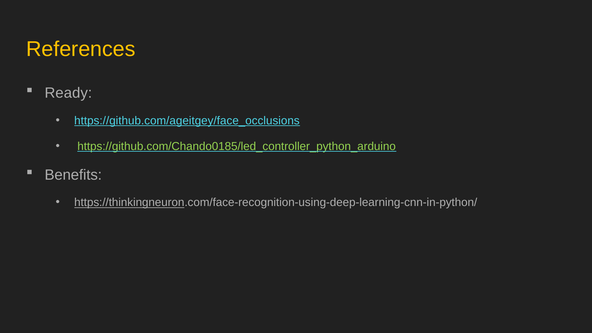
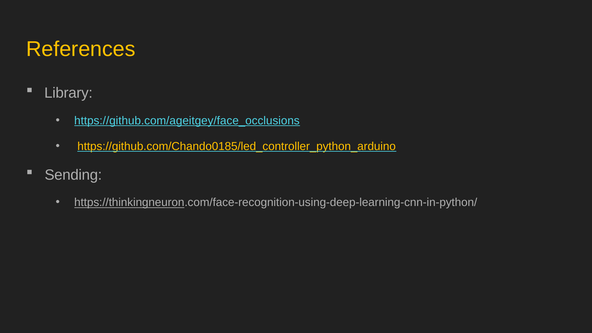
Ready: Ready -> Library
https://github.com/Chando0185/led_controller_python_arduino colour: light green -> yellow
Benefits: Benefits -> Sending
